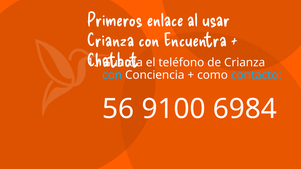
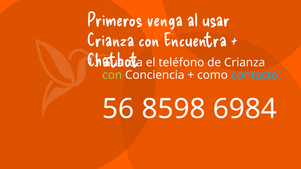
enlace: enlace -> venga
con at (112, 75) colour: light blue -> light green
9100: 9100 -> 8598
